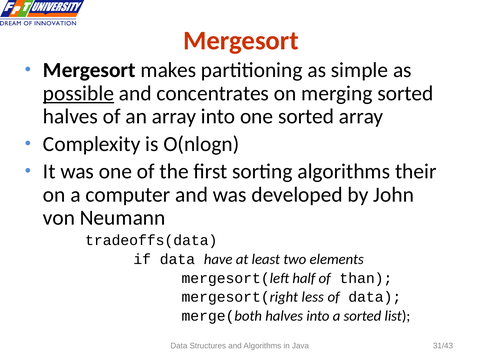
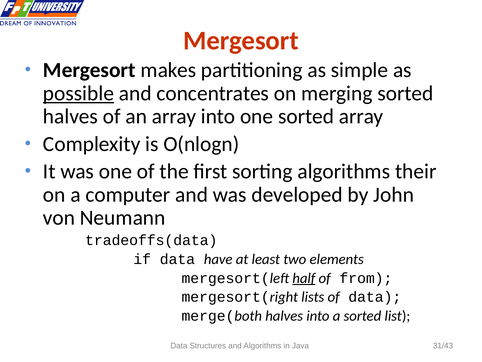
half underline: none -> present
than: than -> from
less: less -> lists
